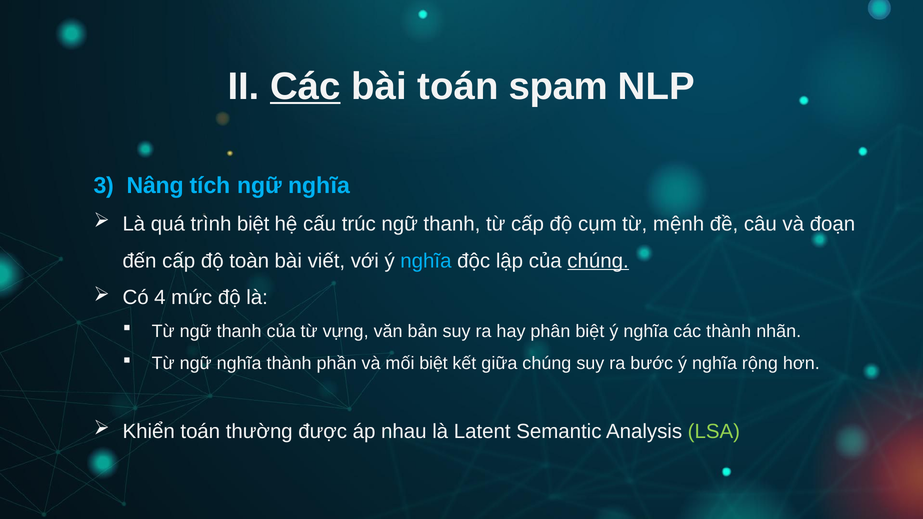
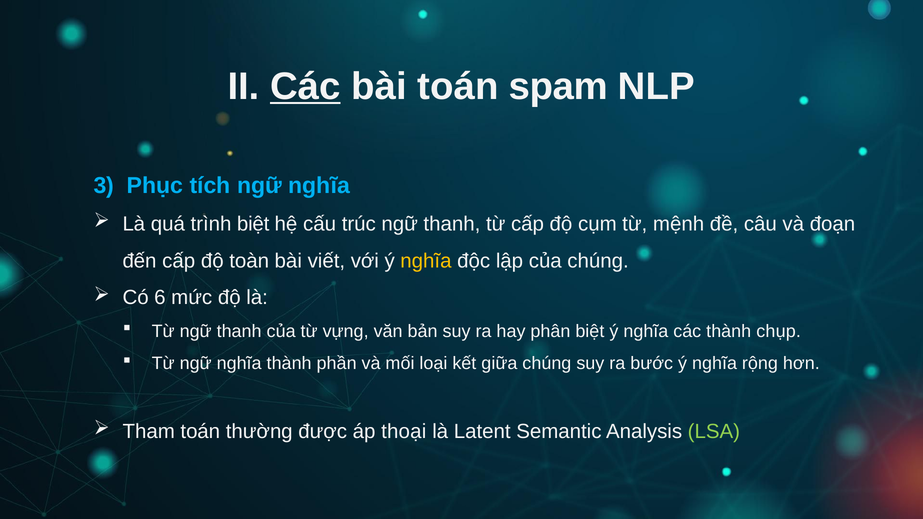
Nâng: Nâng -> Phục
nghĩa at (426, 261) colour: light blue -> yellow
chúng at (598, 261) underline: present -> none
4: 4 -> 6
nhãn: nhãn -> chụp
mối biệt: biệt -> loại
Khiển: Khiển -> Tham
nhau: nhau -> thoại
